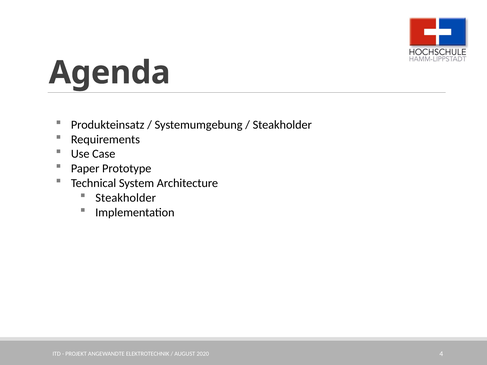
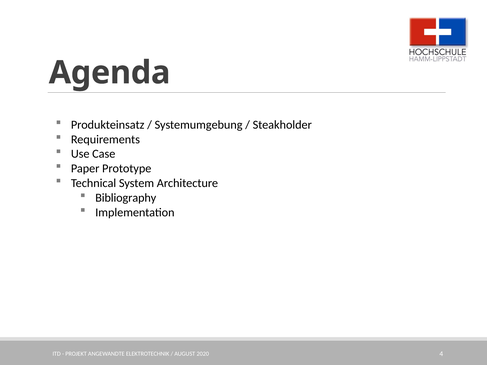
Steakholder at (126, 198): Steakholder -> Bibliography
